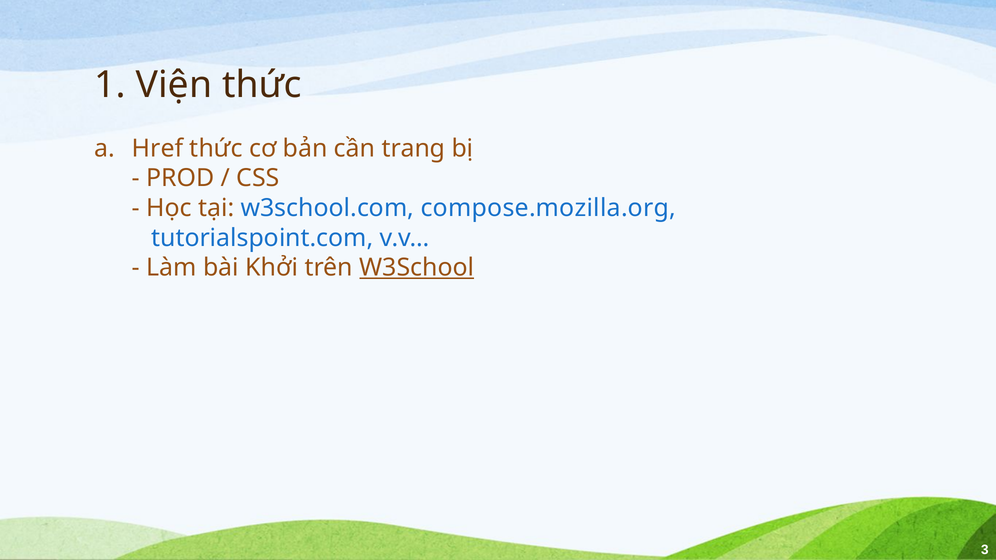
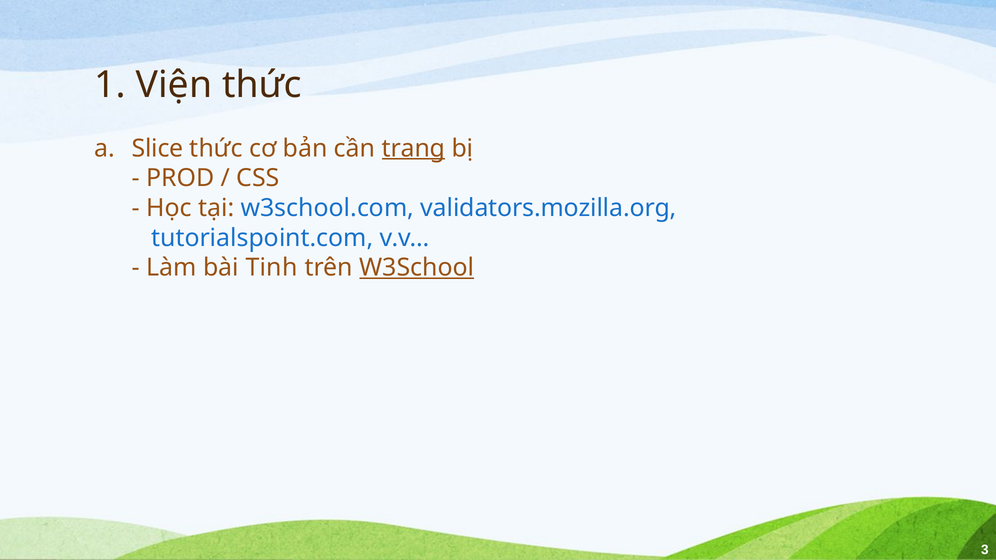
Href: Href -> Slice
trang underline: none -> present
compose.mozilla.org: compose.mozilla.org -> validators.mozilla.org
Khởi: Khởi -> Tinh
